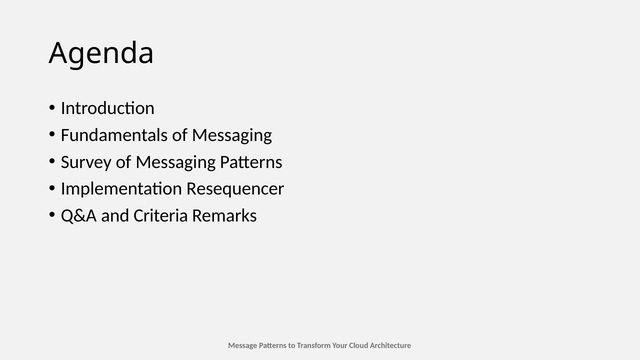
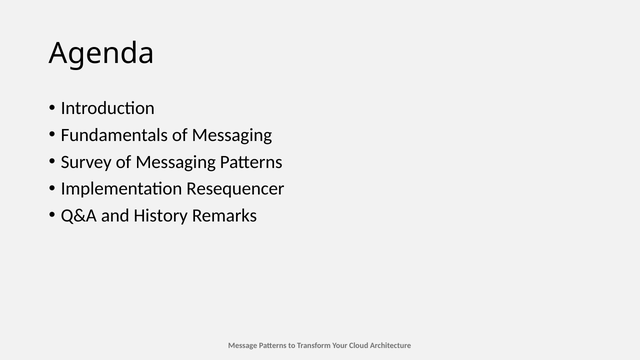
Criteria: Criteria -> History
